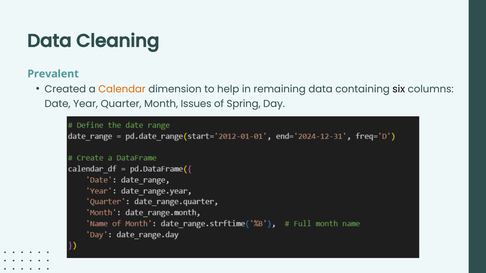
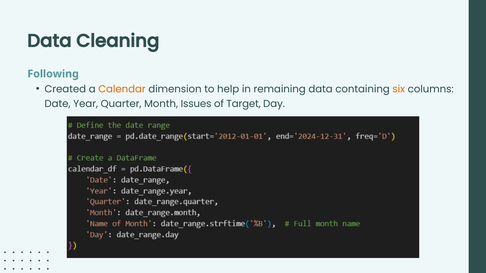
Prevalent: Prevalent -> Following
six colour: black -> orange
Spring: Spring -> Target
